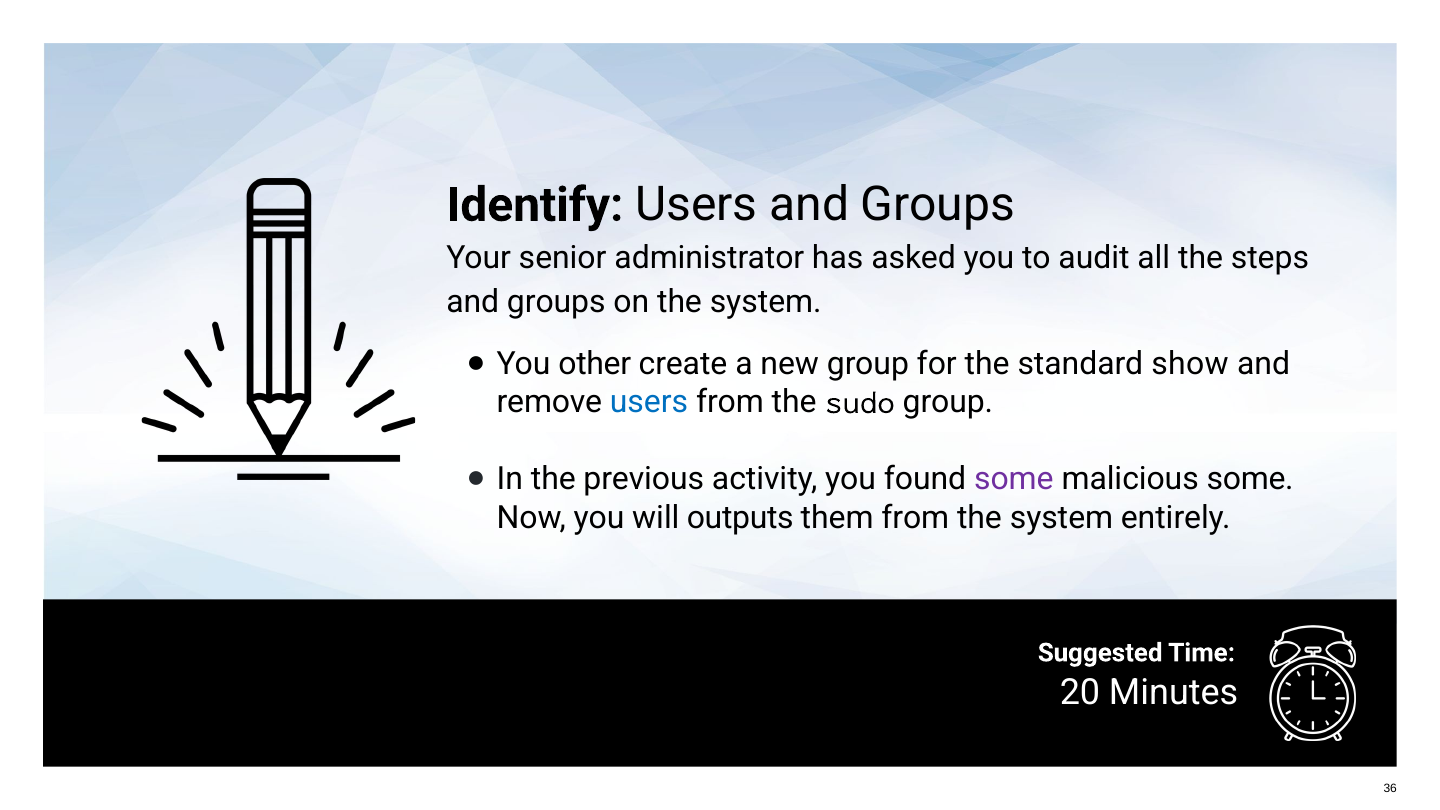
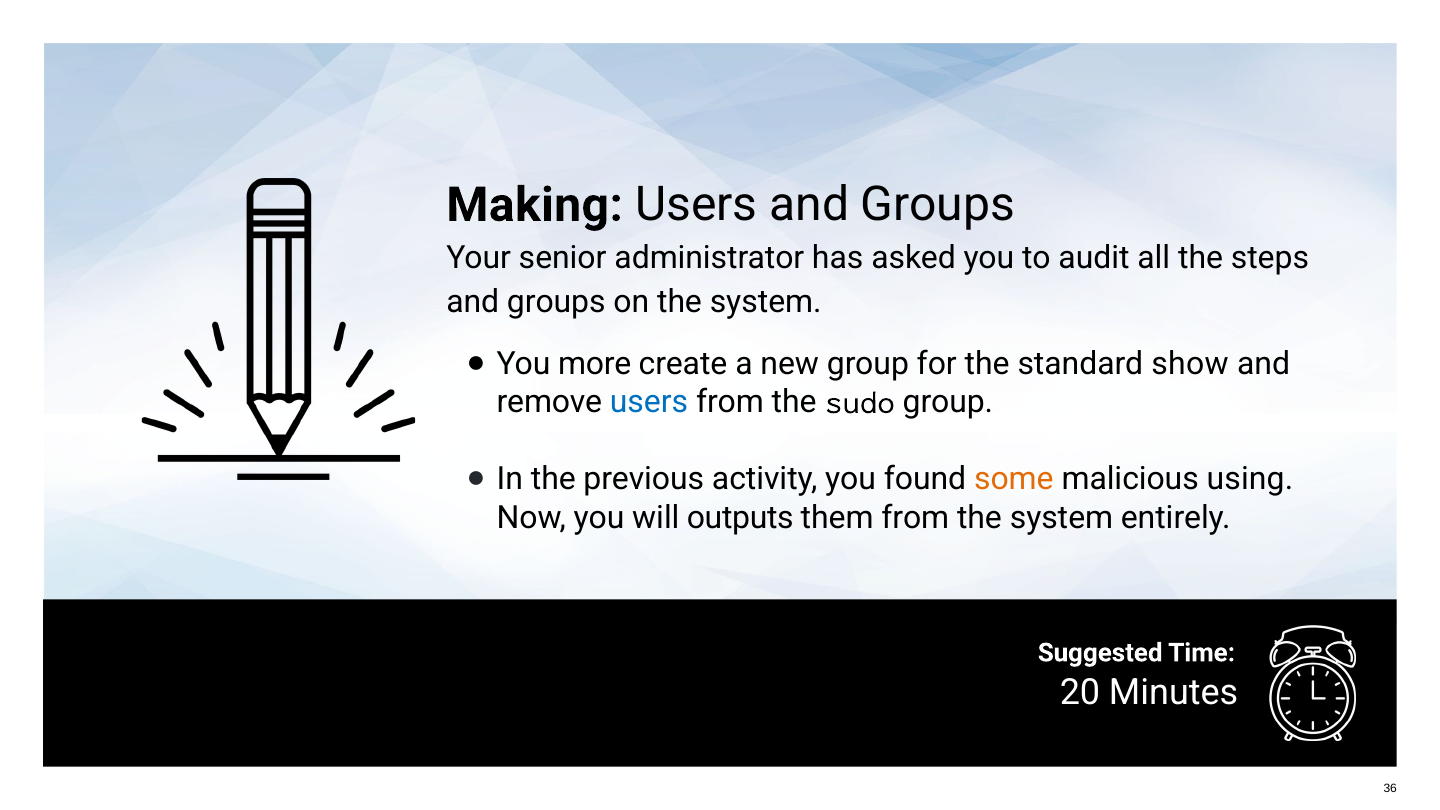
Identify: Identify -> Making
other: other -> more
some at (1014, 479) colour: purple -> orange
malicious some: some -> using
